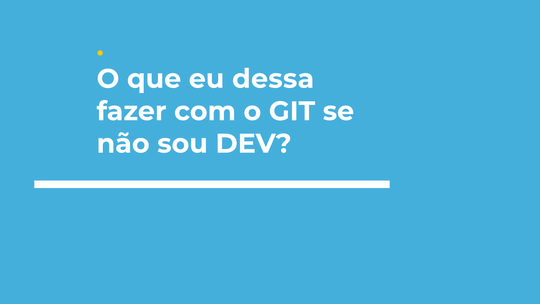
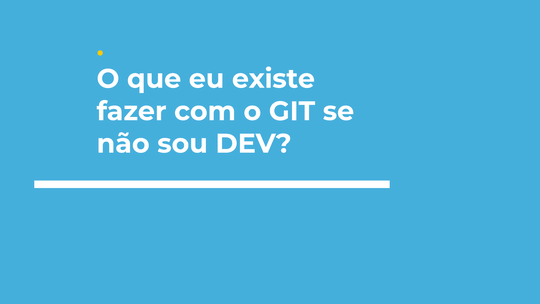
dessa: dessa -> existe
